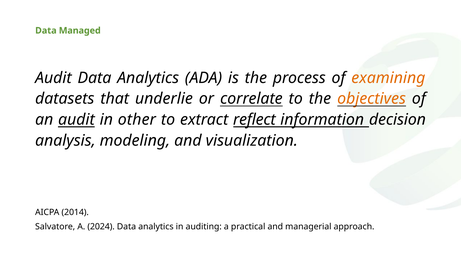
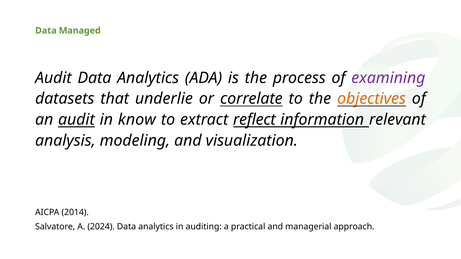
examining colour: orange -> purple
other: other -> know
decision: decision -> relevant
